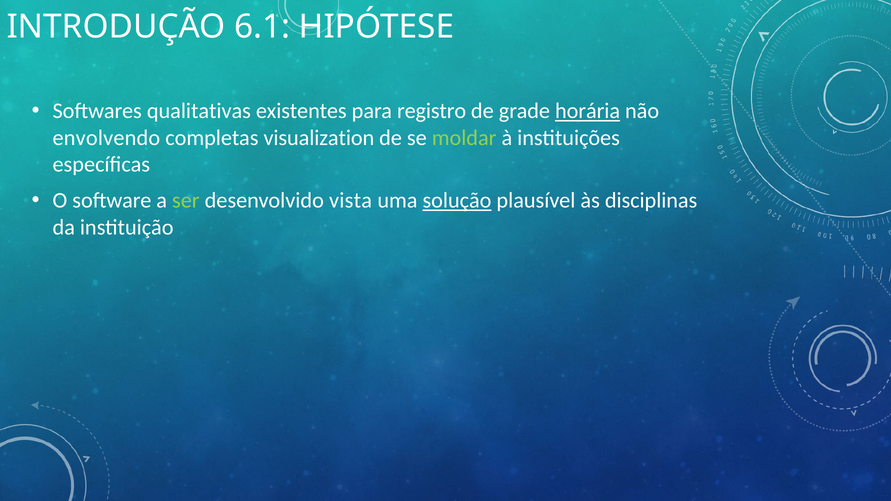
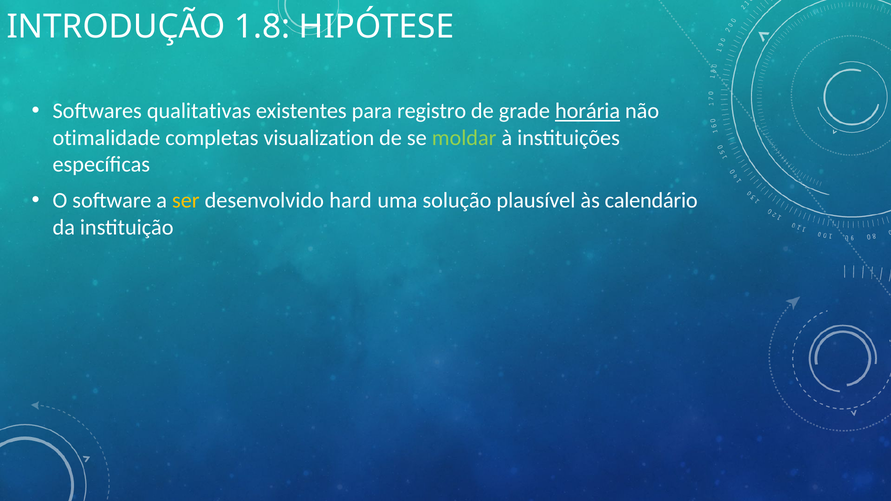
6.1: 6.1 -> 1.8
envolvendo: envolvendo -> otimalidade
ser colour: light green -> yellow
vista: vista -> hard
solução underline: present -> none
disciplinas: disciplinas -> calendário
